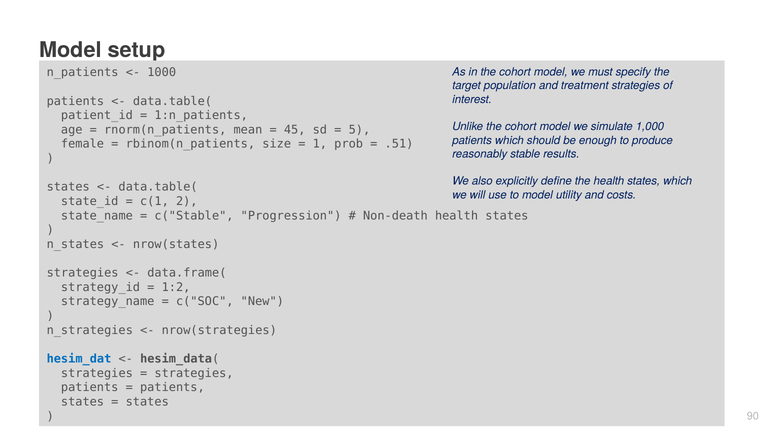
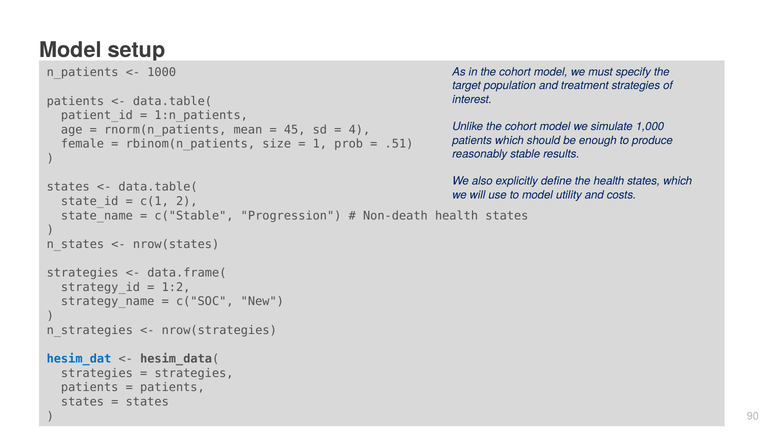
5: 5 -> 4
